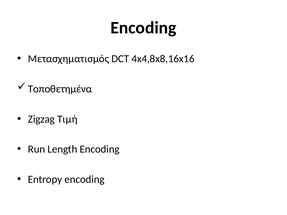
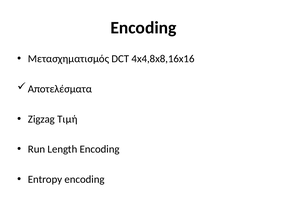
Τοποθετημένα: Τοποθετημένα -> Αποτελέσματα
